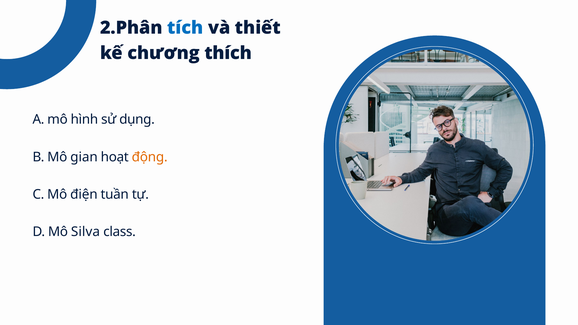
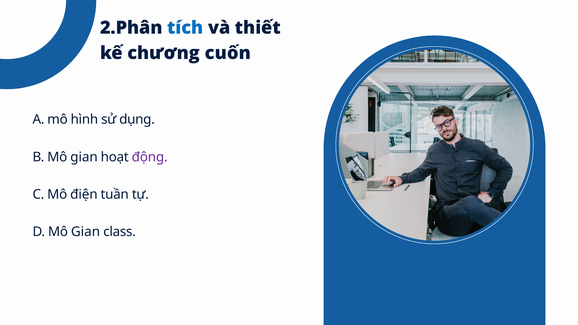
thích: thích -> cuốn
động colour: orange -> purple
D Mô Silva: Silva -> Gian
